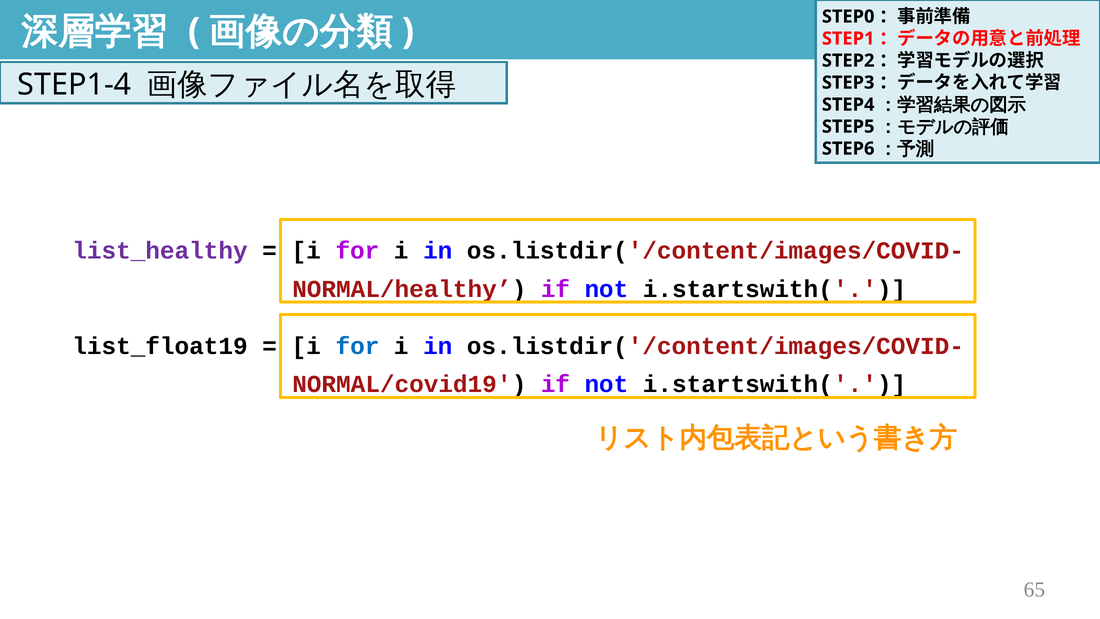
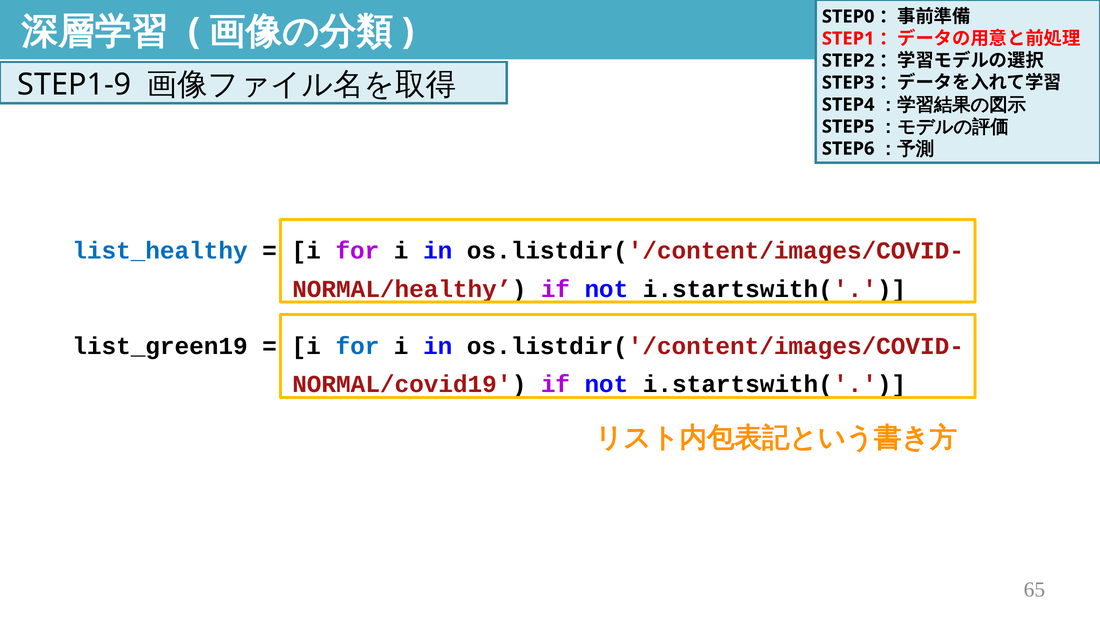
STEP1-4: STEP1-4 -> STEP1-9
list_healthy colour: purple -> blue
list_float19: list_float19 -> list_green19
